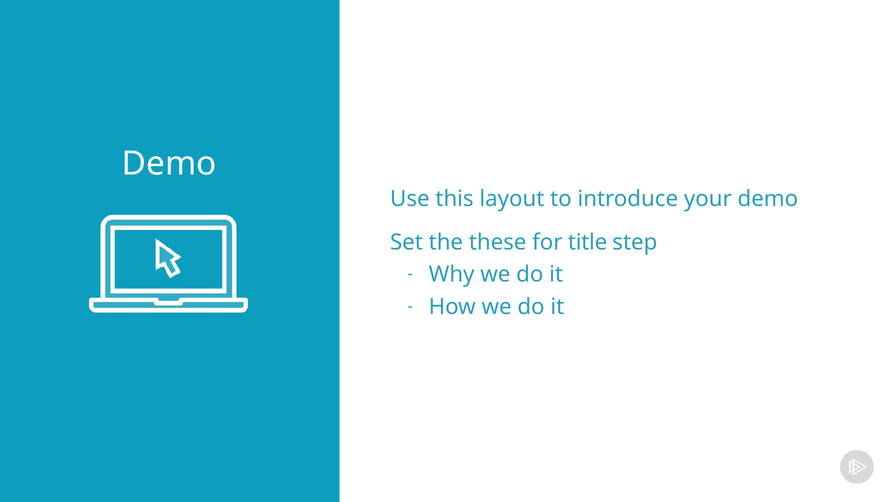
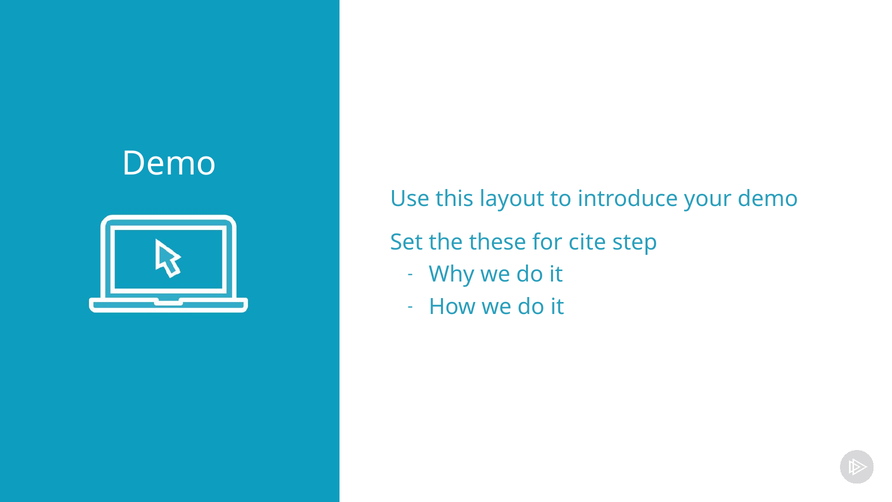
title: title -> cite
